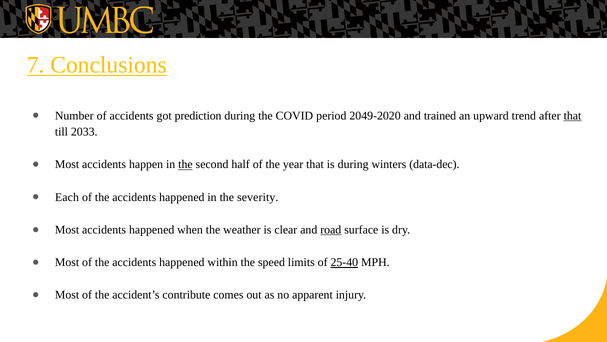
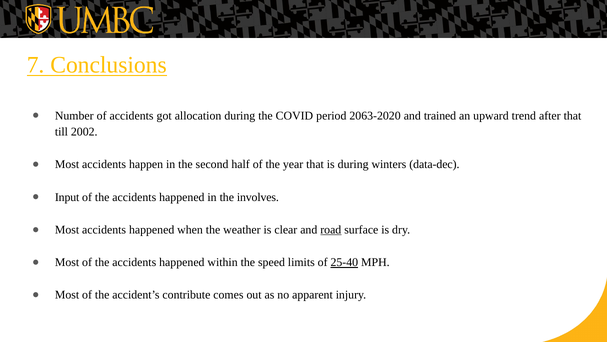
prediction: prediction -> allocation
2049-2020: 2049-2020 -> 2063-2020
that at (573, 115) underline: present -> none
2033: 2033 -> 2002
the at (185, 164) underline: present -> none
Each: Each -> Input
severity: severity -> involves
